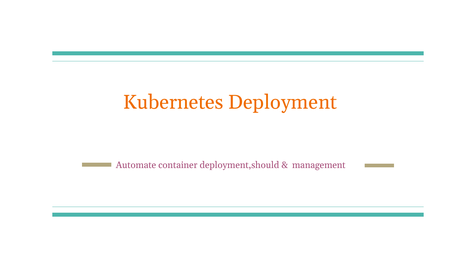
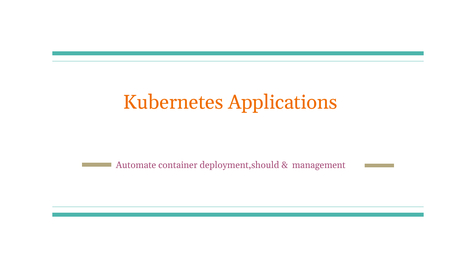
Deployment: Deployment -> Applications
